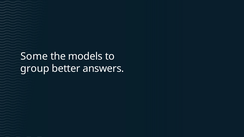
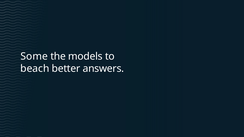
group: group -> beach
